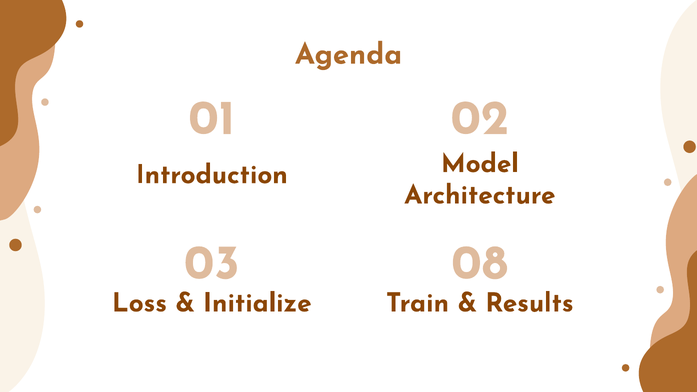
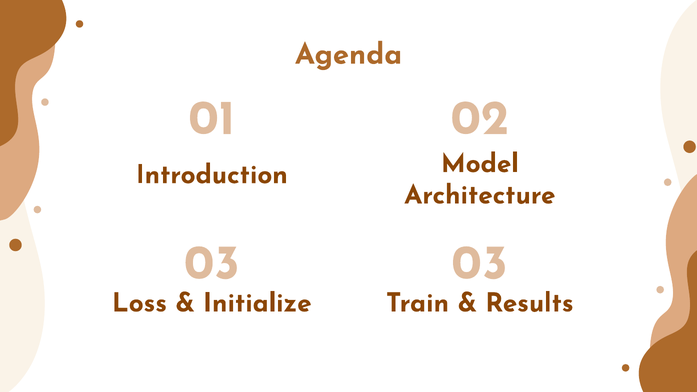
03 08: 08 -> 03
